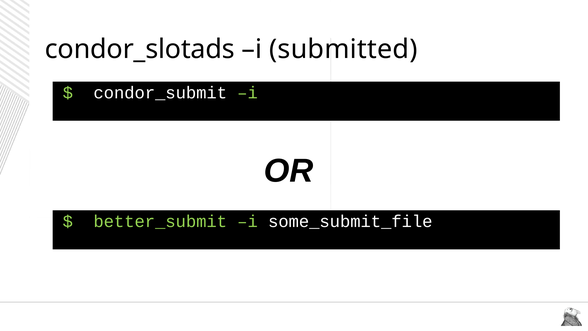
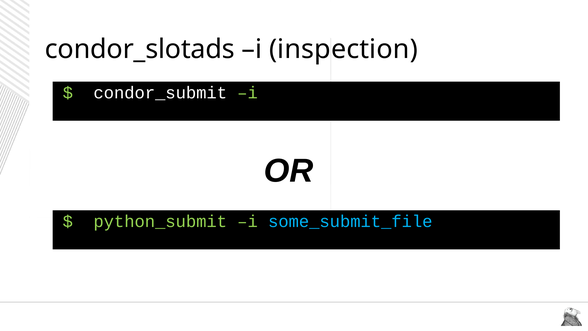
submitted: submitted -> inspection
better_submit: better_submit -> python_submit
some_submit_file colour: white -> light blue
